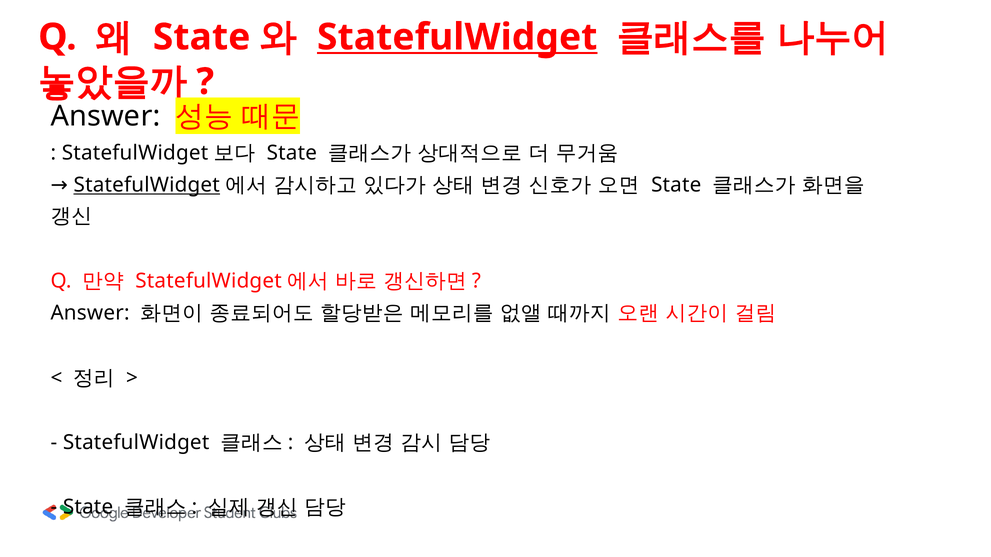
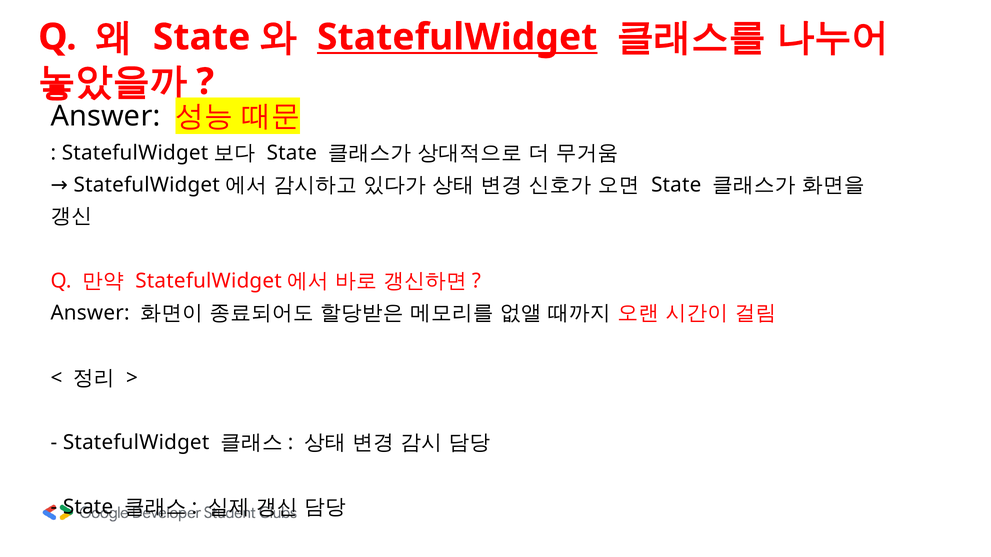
StatefulWidget at (147, 185) underline: present -> none
